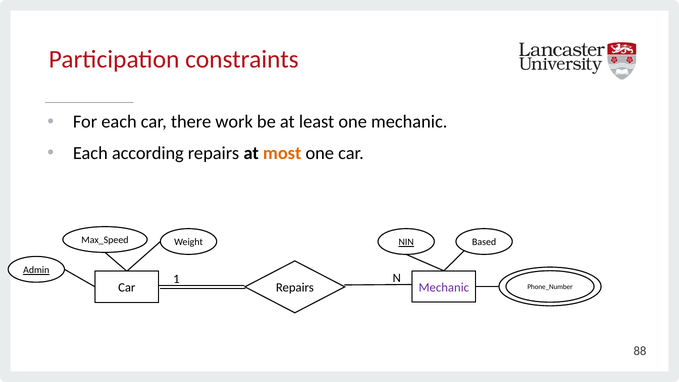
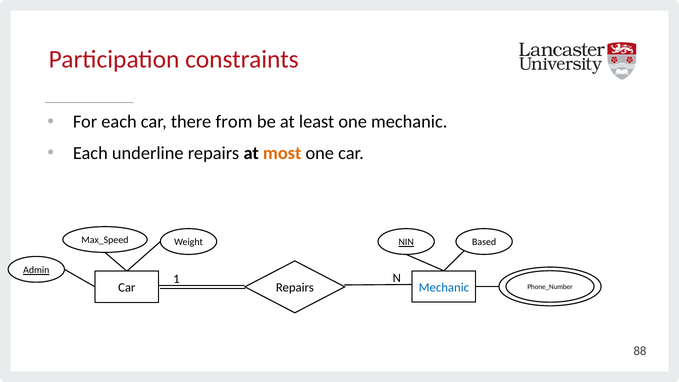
work: work -> from
according: according -> underline
Mechanic at (444, 287) colour: purple -> blue
